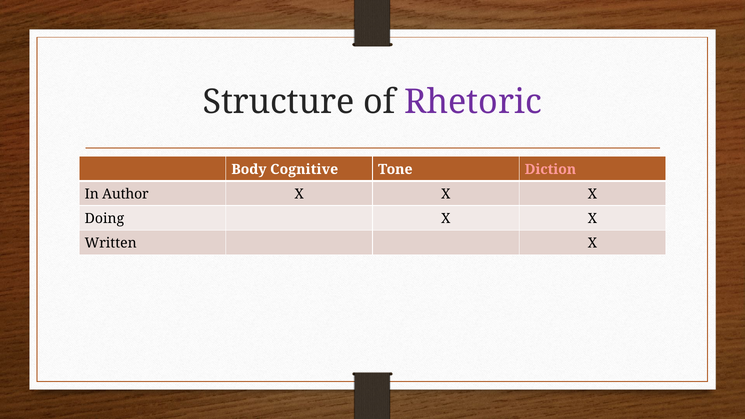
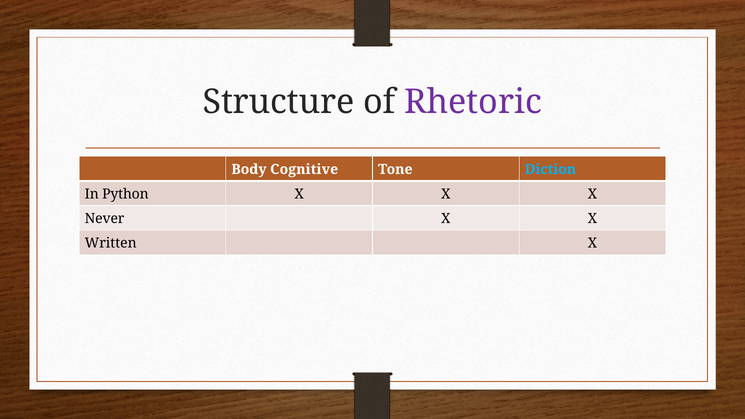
Diction colour: pink -> light blue
Author: Author -> Python
Doing: Doing -> Never
